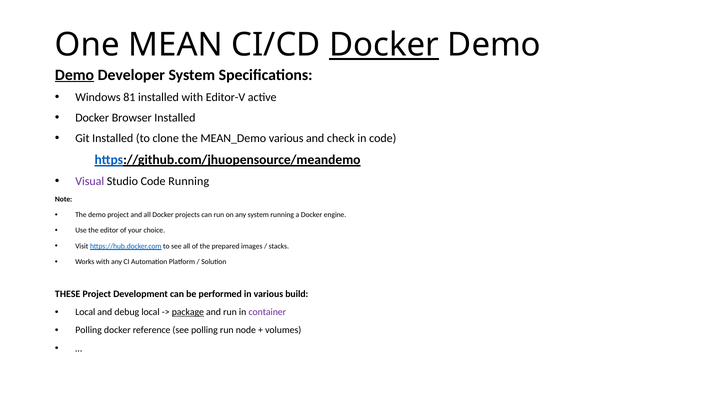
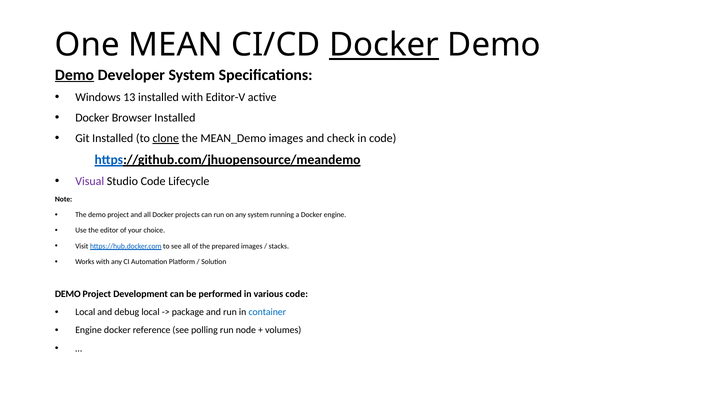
81: 81 -> 13
clone underline: none -> present
MEAN_Demo various: various -> images
Code Running: Running -> Lifecycle
THESE at (68, 294): THESE -> DEMO
various build: build -> code
package underline: present -> none
container colour: purple -> blue
Polling at (89, 330): Polling -> Engine
